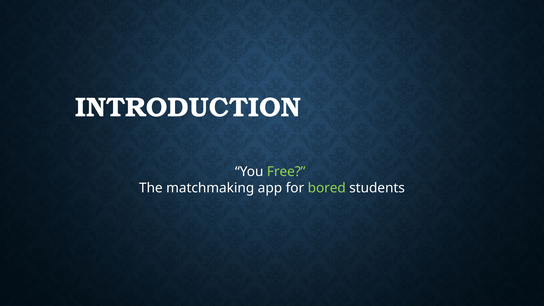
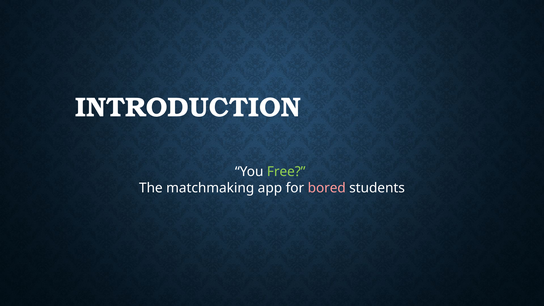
bored colour: light green -> pink
